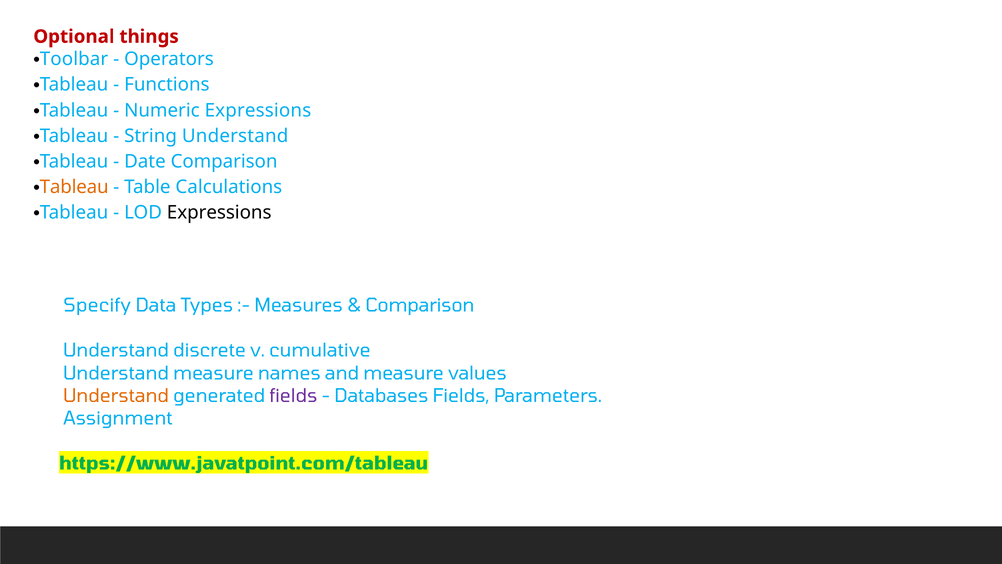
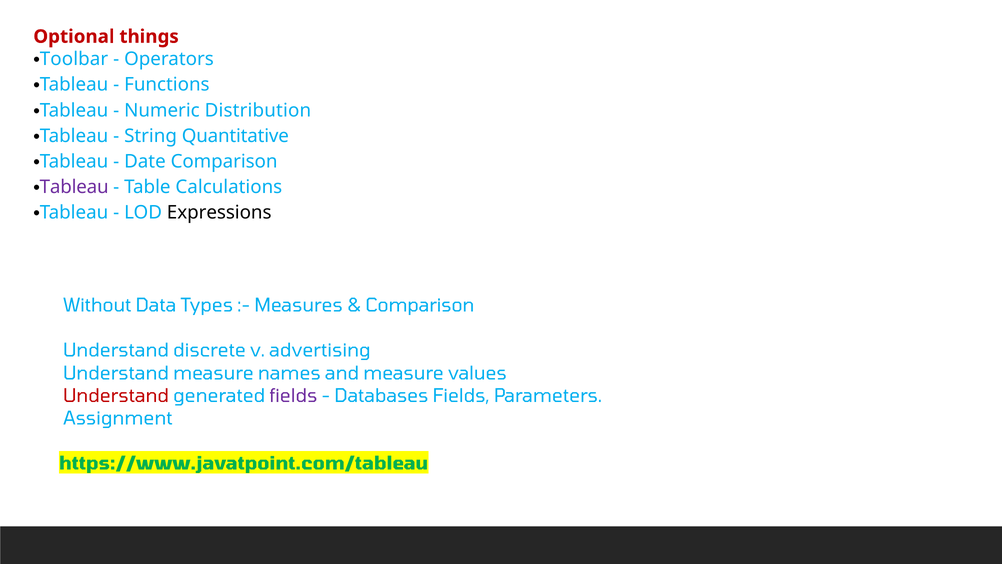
Numeric Expressions: Expressions -> Distribution
String Understand: Understand -> Quantitative
Tableau at (74, 187) colour: orange -> purple
Specify: Specify -> Without
cumulative: cumulative -> advertising
Understand at (116, 396) colour: orange -> red
